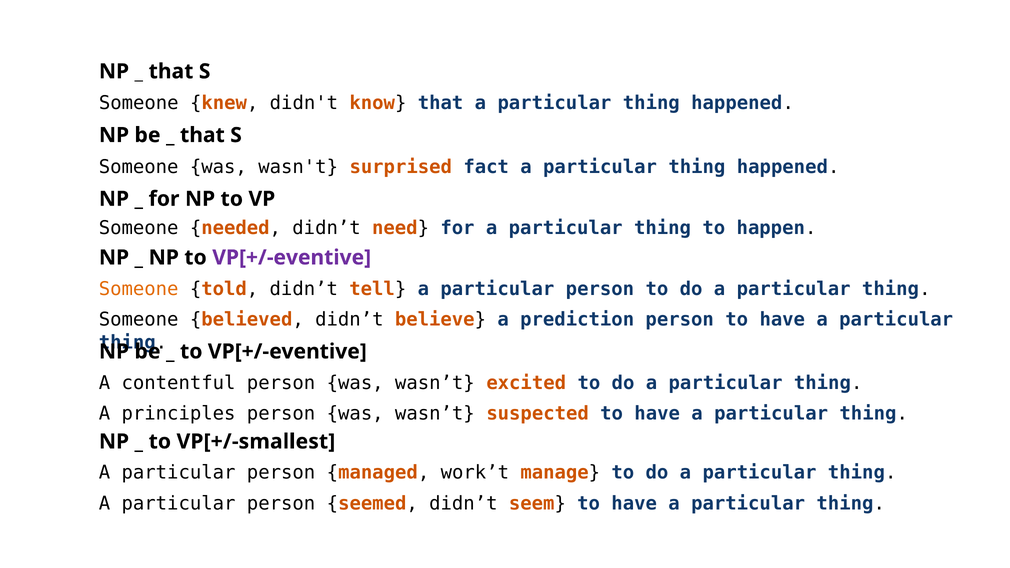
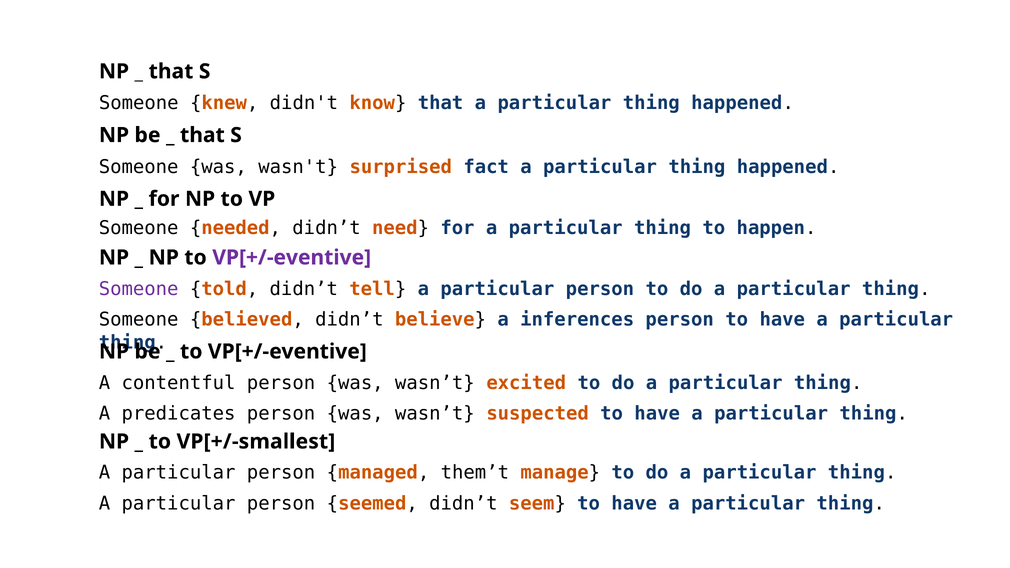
Someone at (139, 289) colour: orange -> purple
prediction: prediction -> inferences
principles: principles -> predicates
work’t: work’t -> them’t
